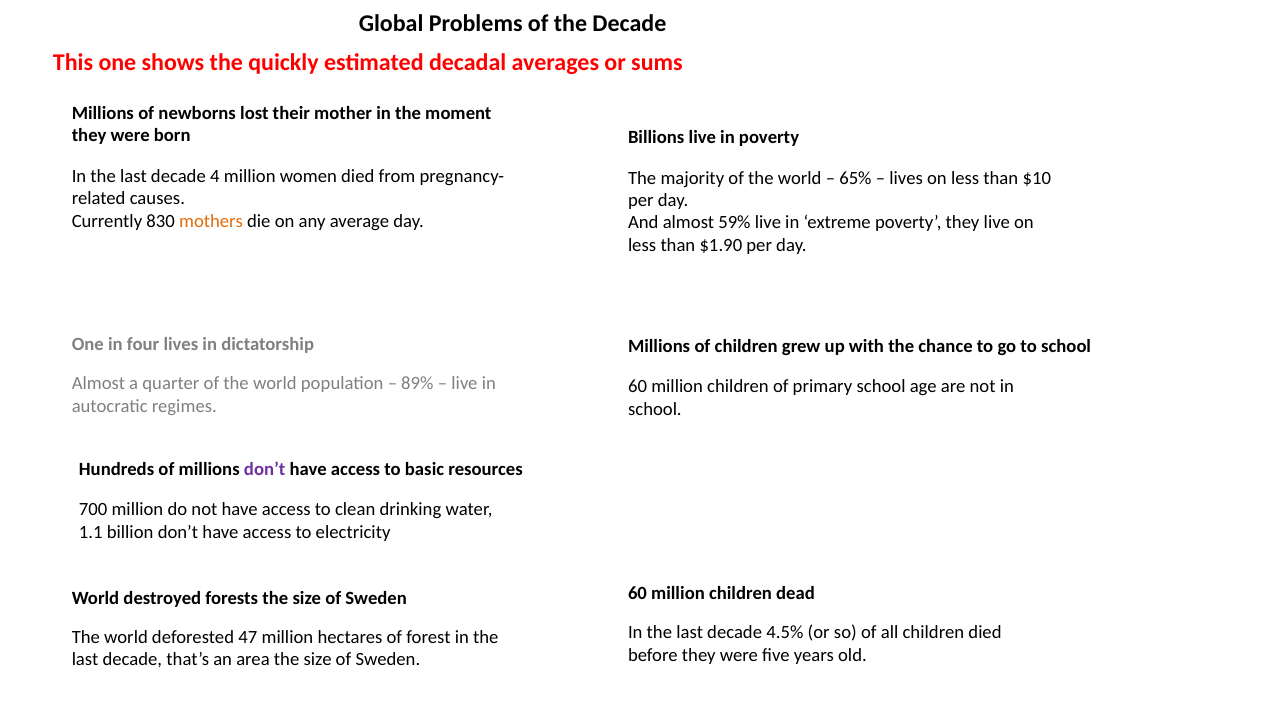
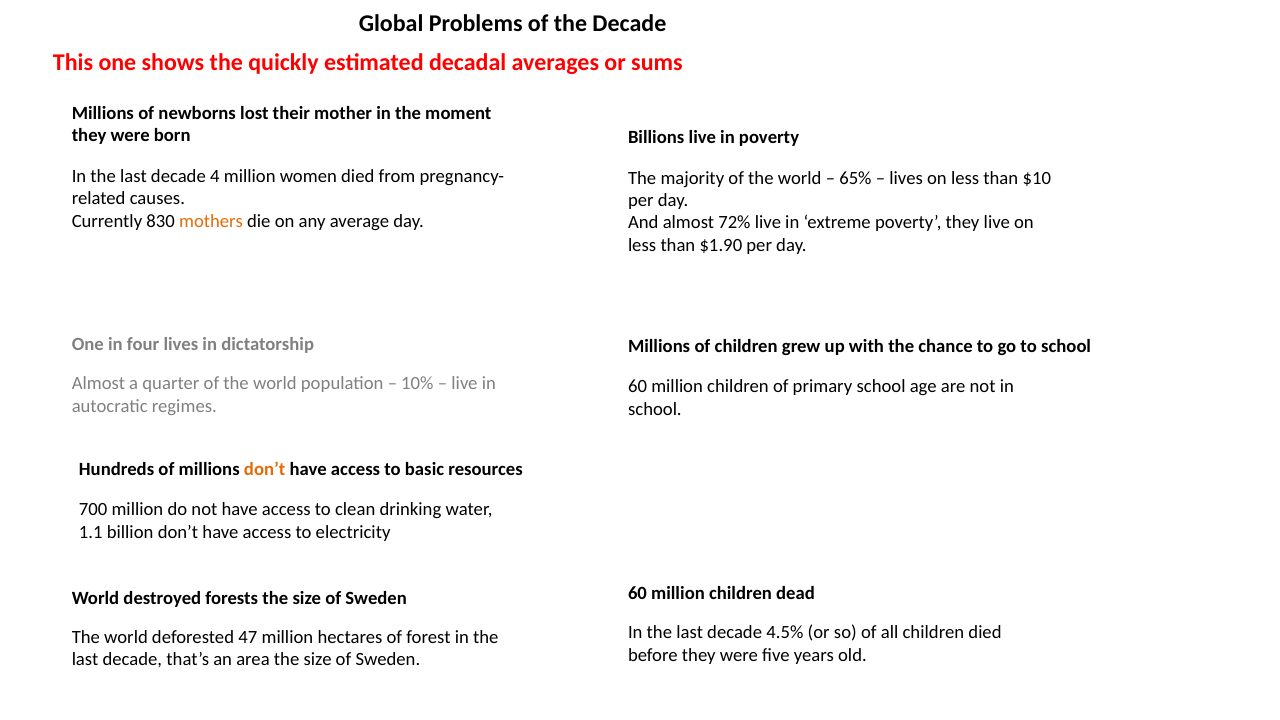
59%: 59% -> 72%
89%: 89% -> 10%
don’t at (265, 469) colour: purple -> orange
